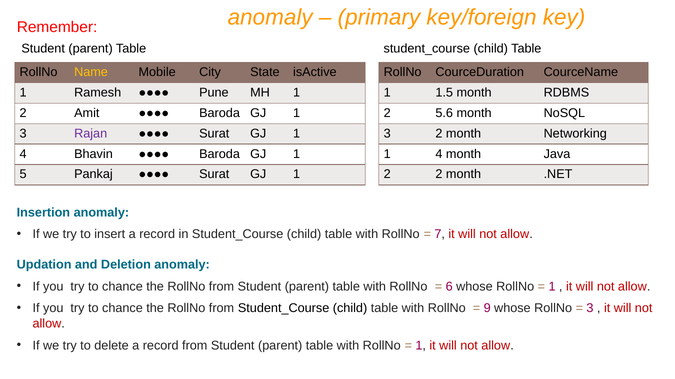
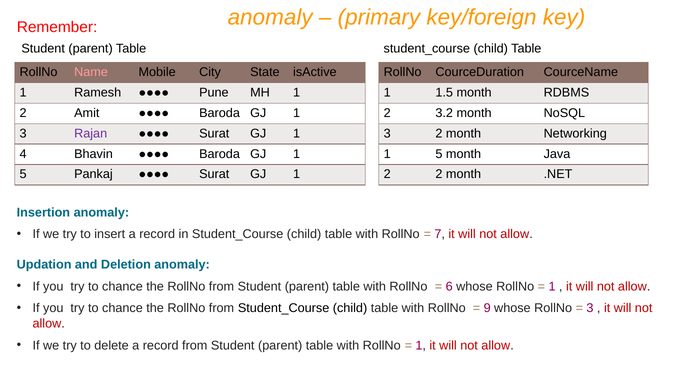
Name colour: yellow -> pink
5.6: 5.6 -> 3.2
4 at (439, 154): 4 -> 5
